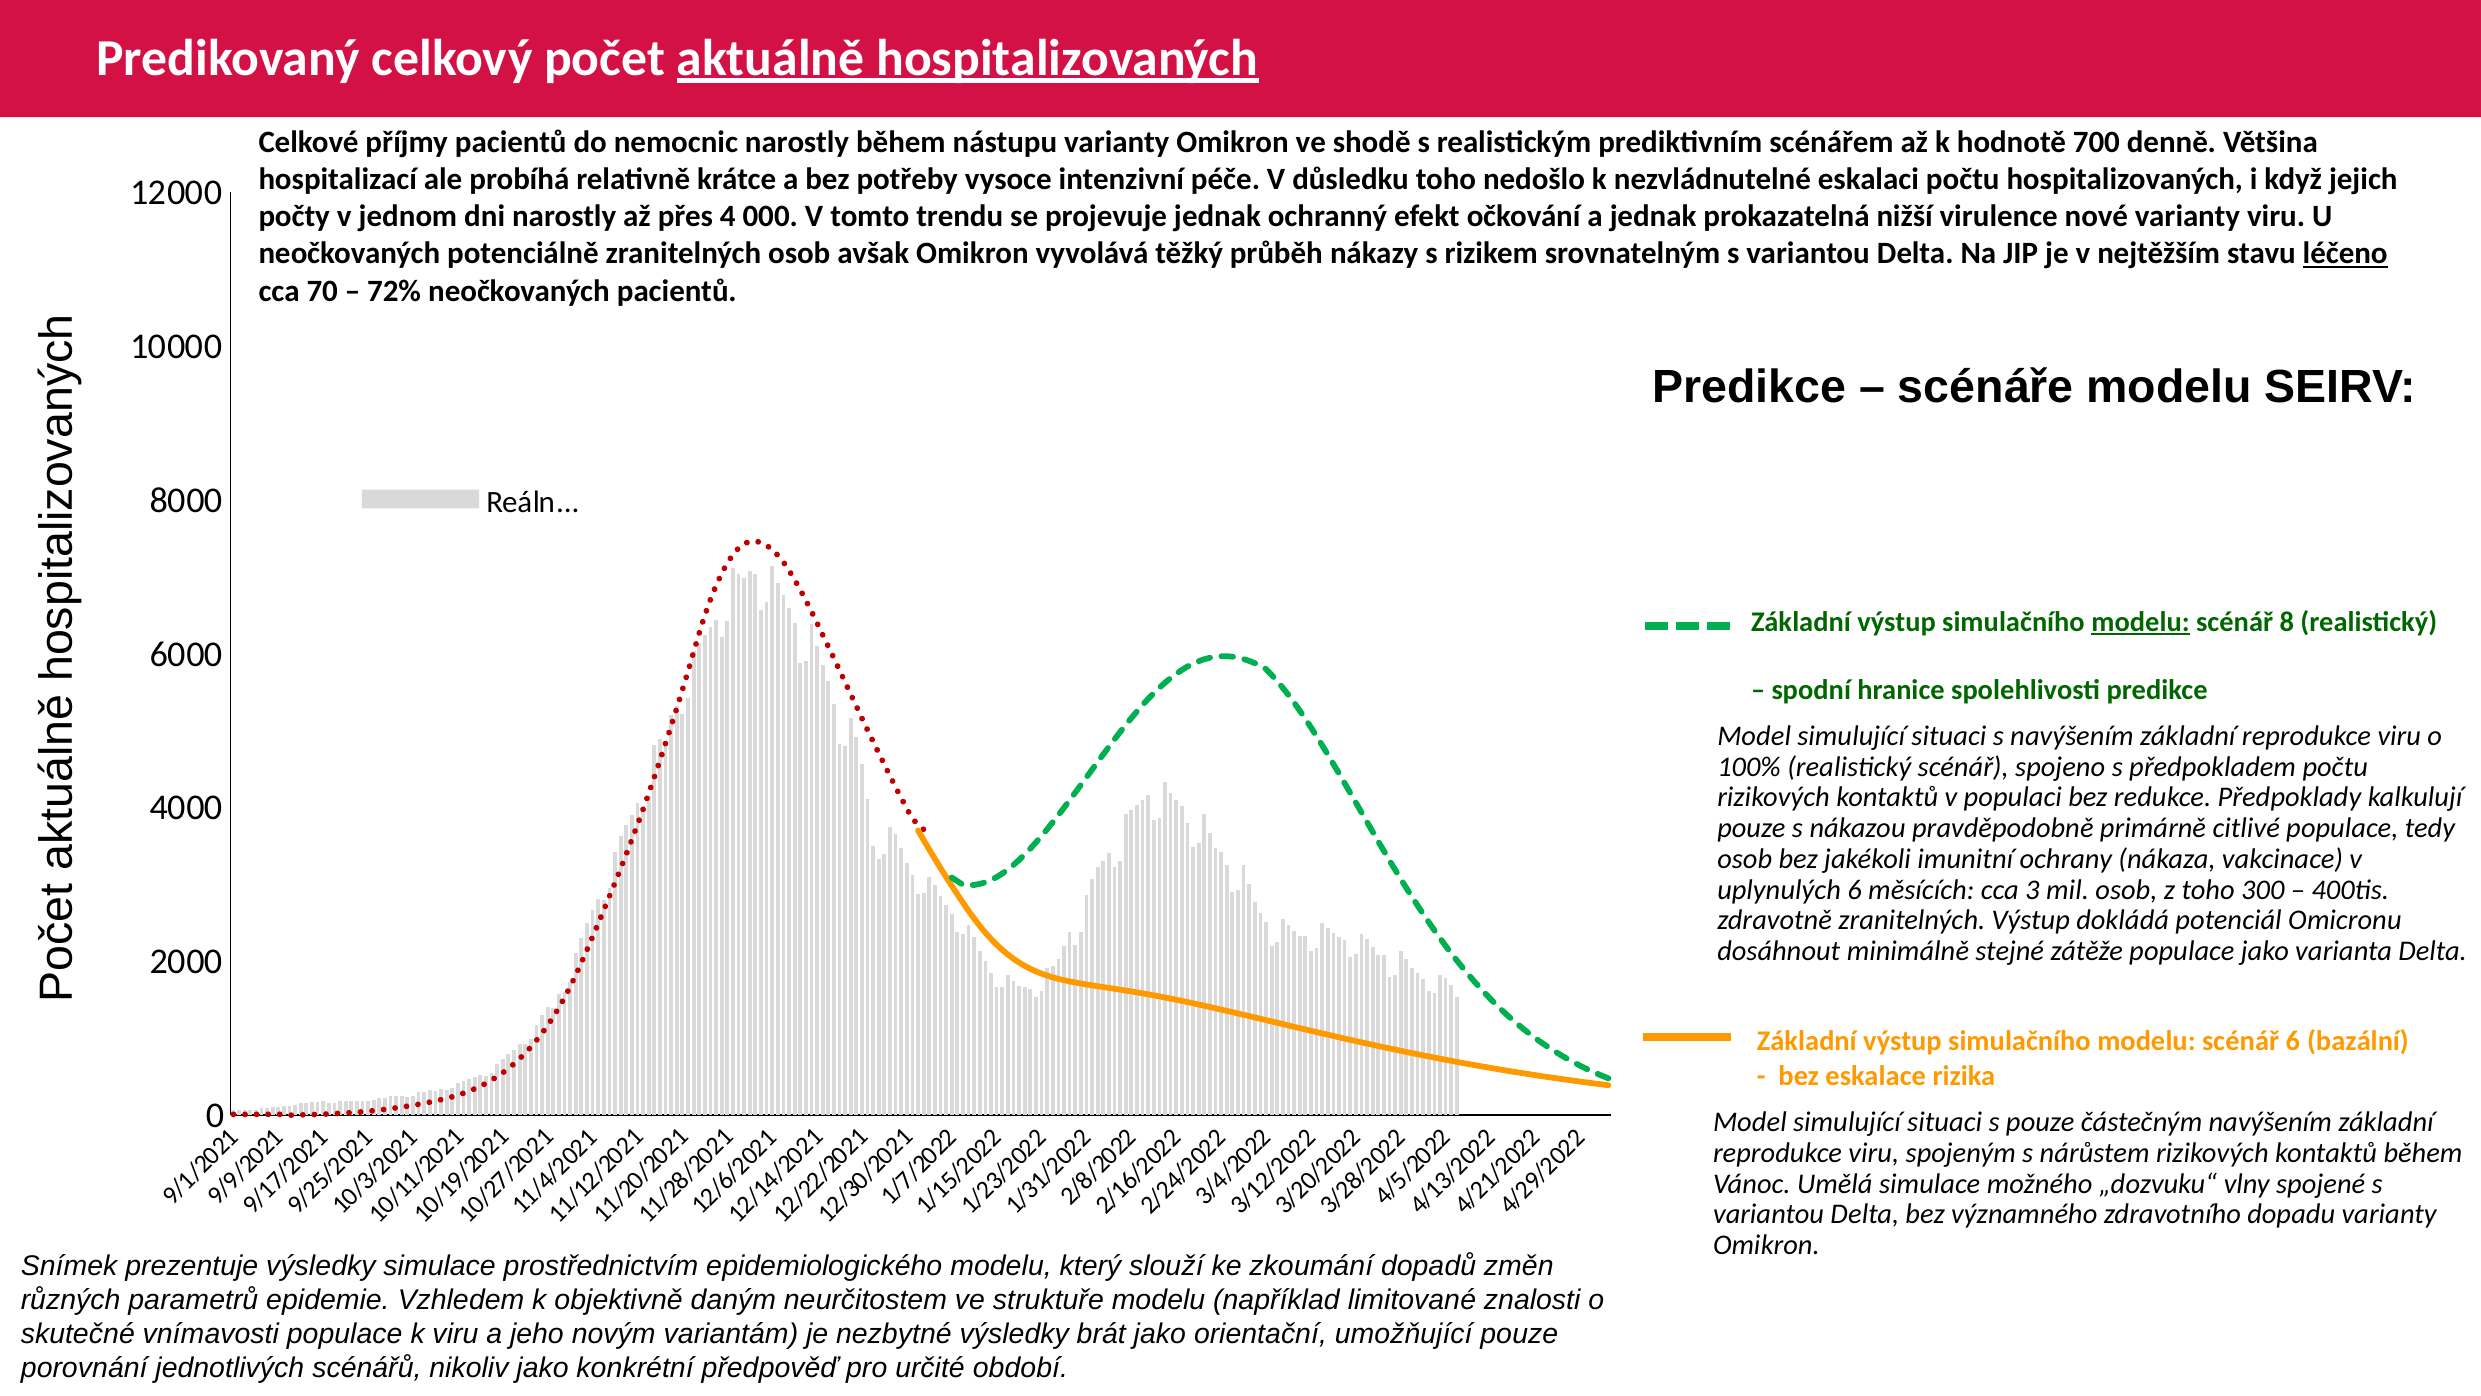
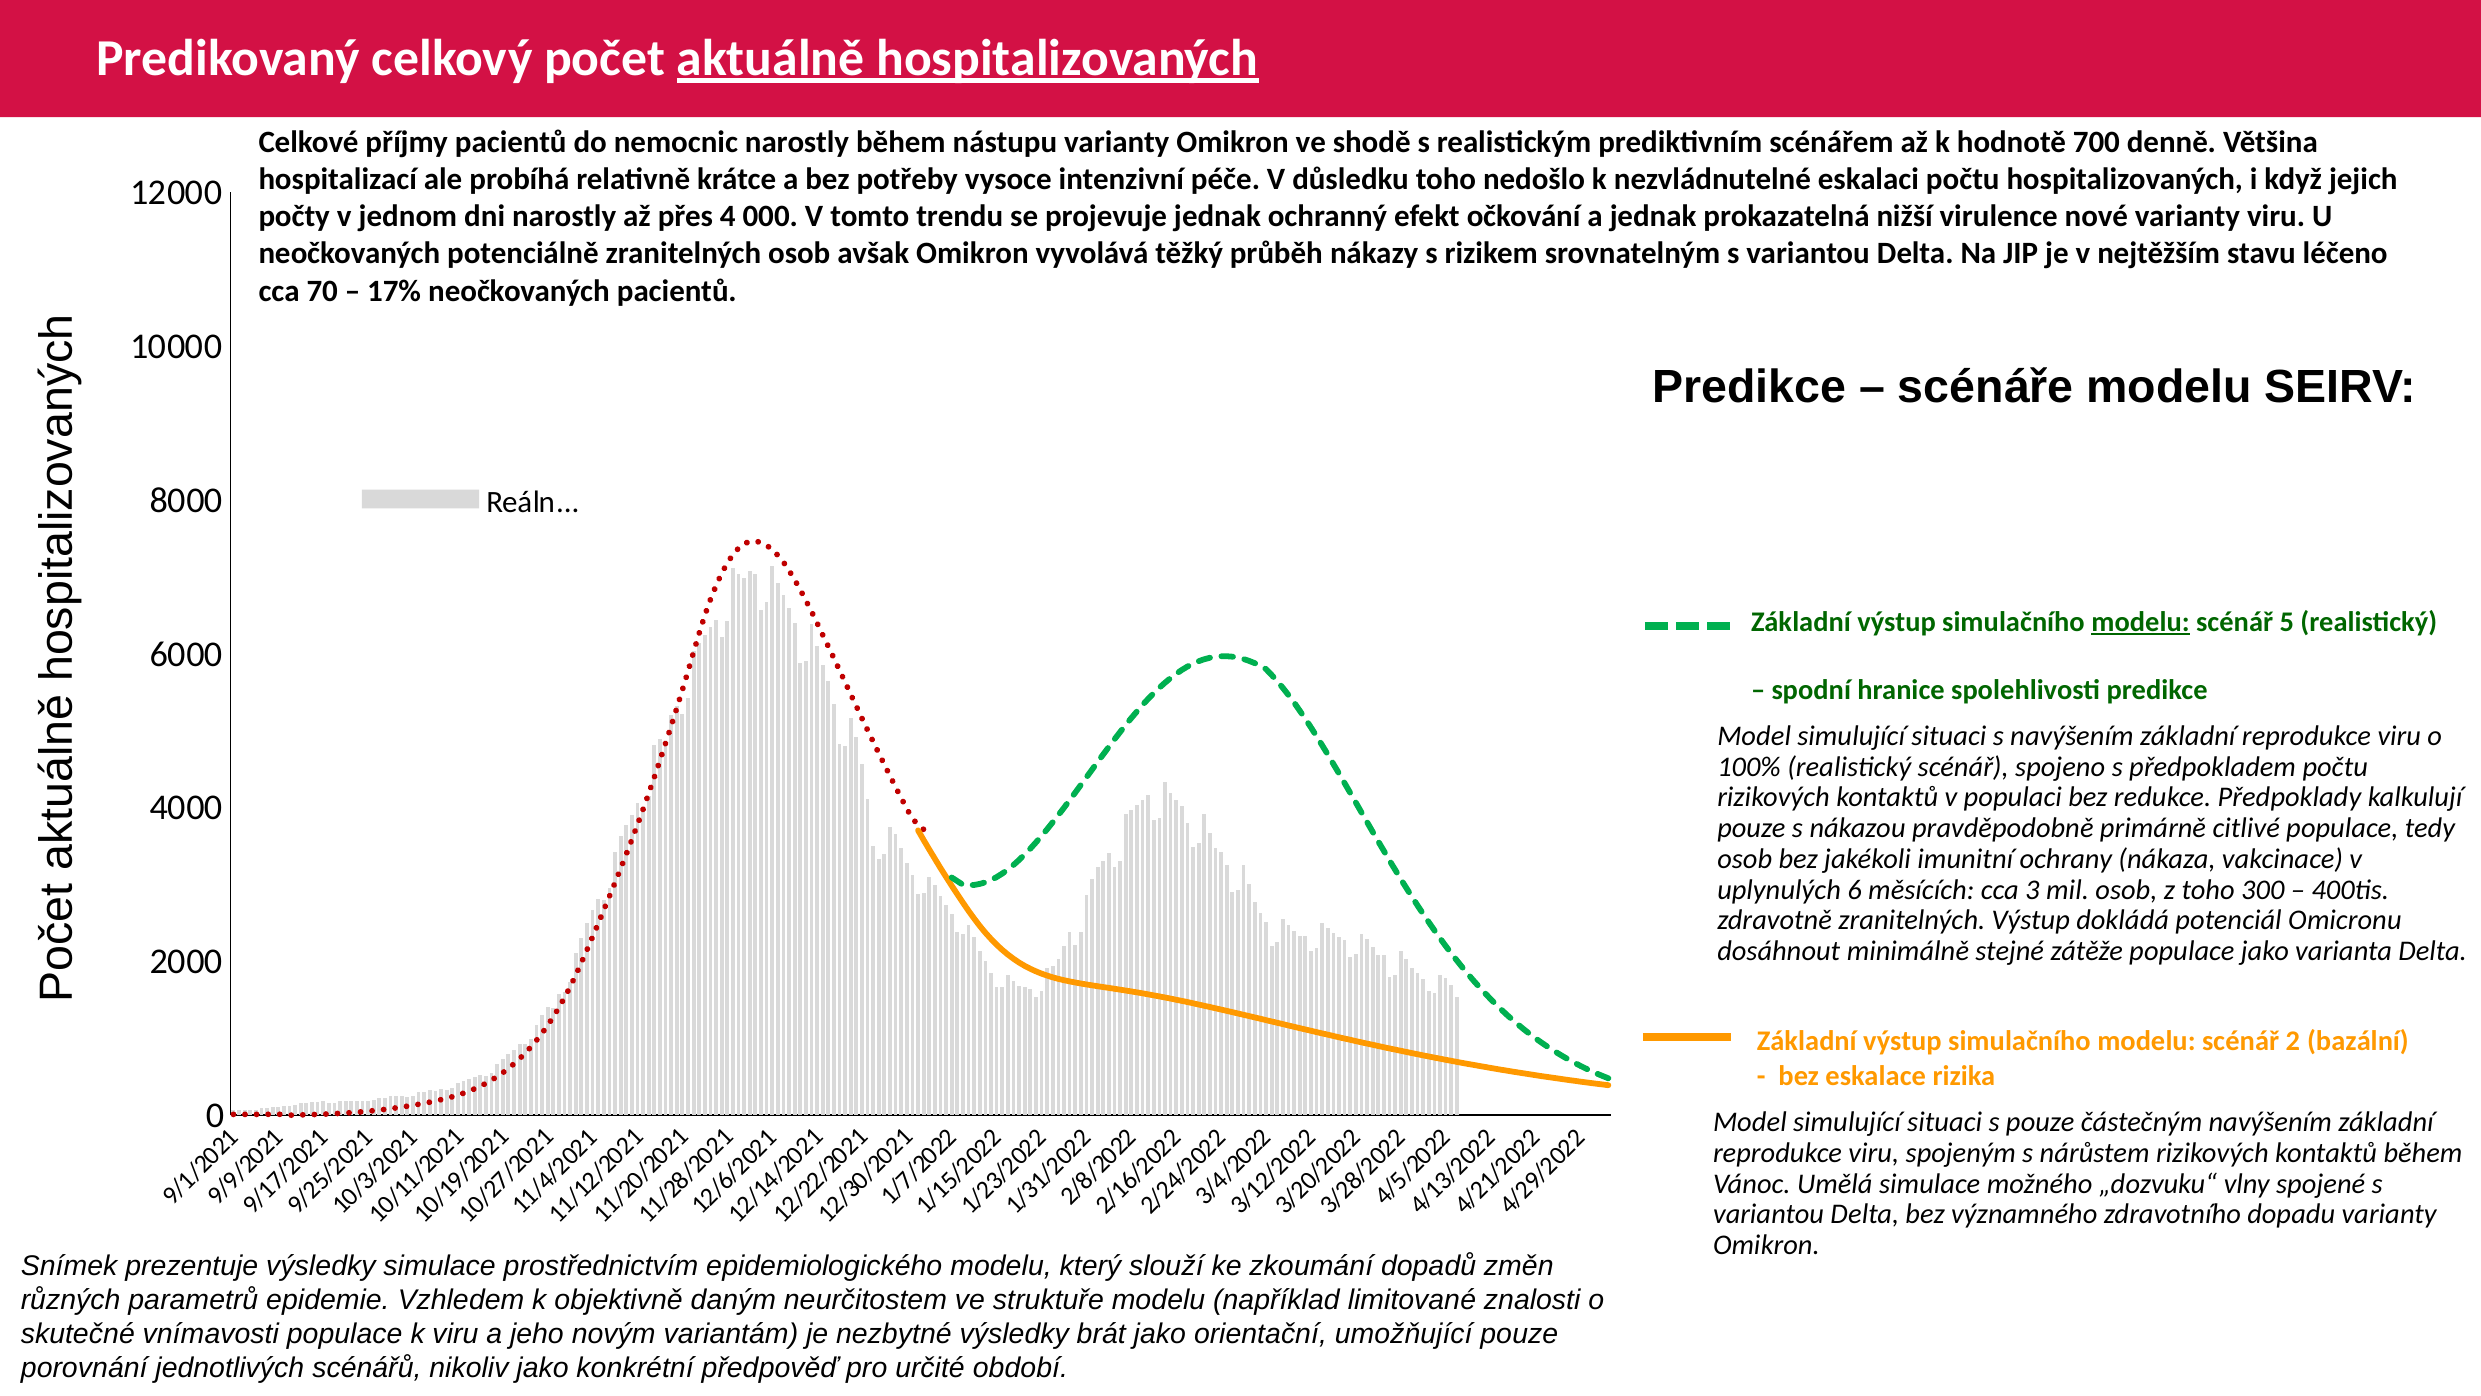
léčeno underline: present -> none
72%: 72% -> 17%
scénář 8: 8 -> 5
scénář 6: 6 -> 2
